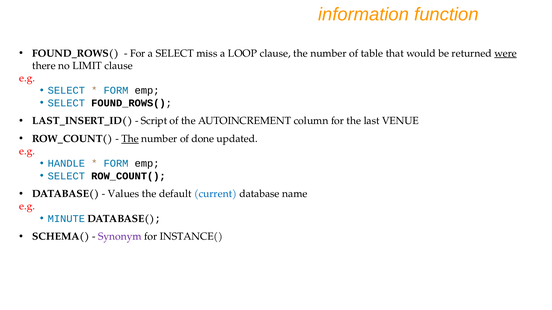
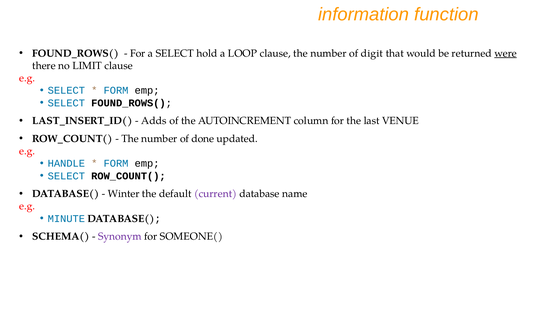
miss: miss -> hold
table: table -> digit
Script: Script -> Adds
The at (130, 139) underline: present -> none
Values: Values -> Winter
current colour: blue -> purple
INSTANCE(: INSTANCE( -> SOMEONE(
